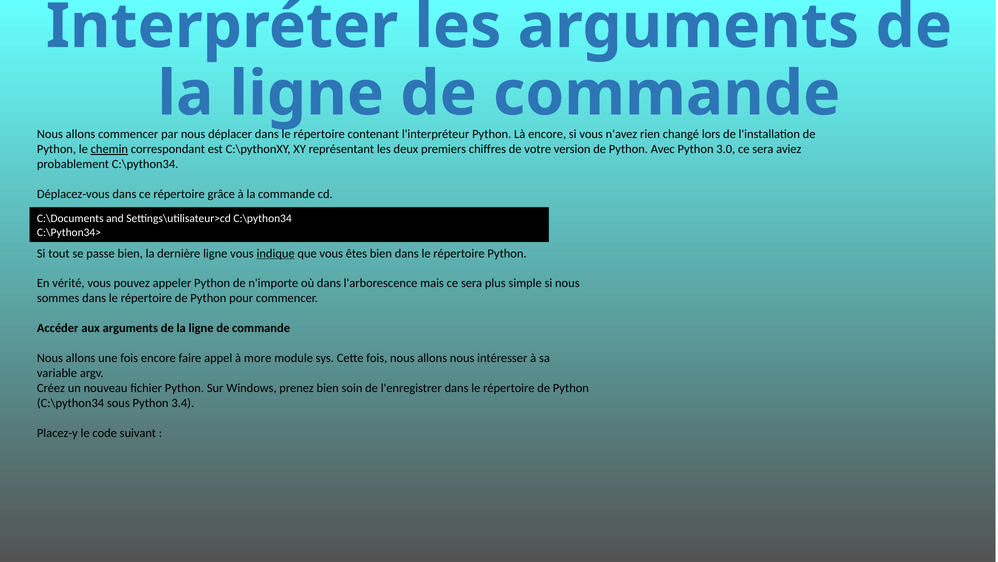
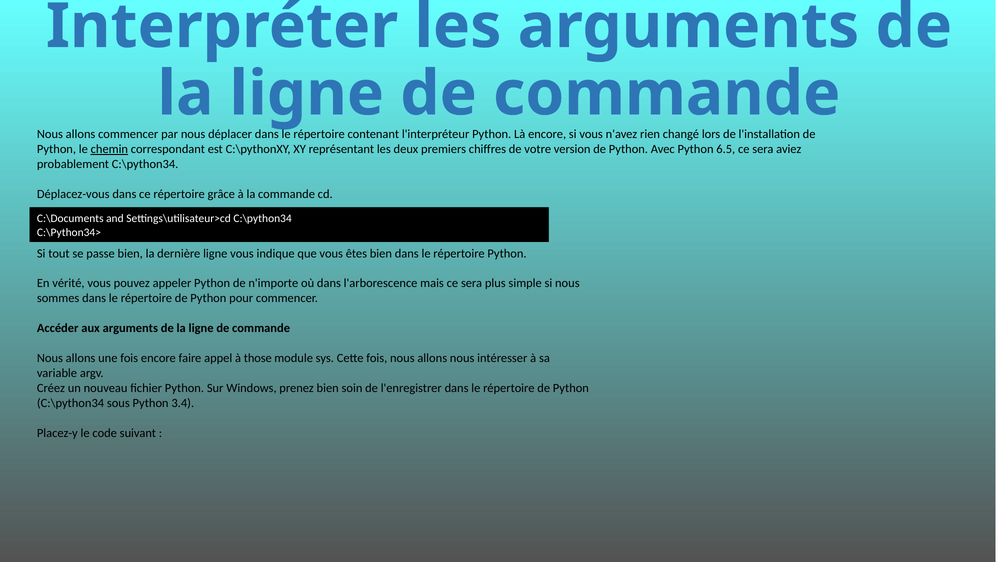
3.0: 3.0 -> 6.5
indique underline: present -> none
more: more -> those
